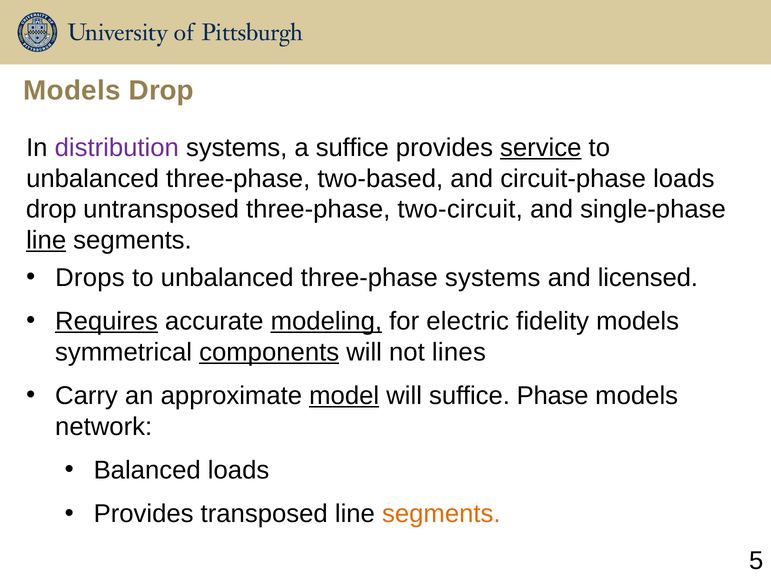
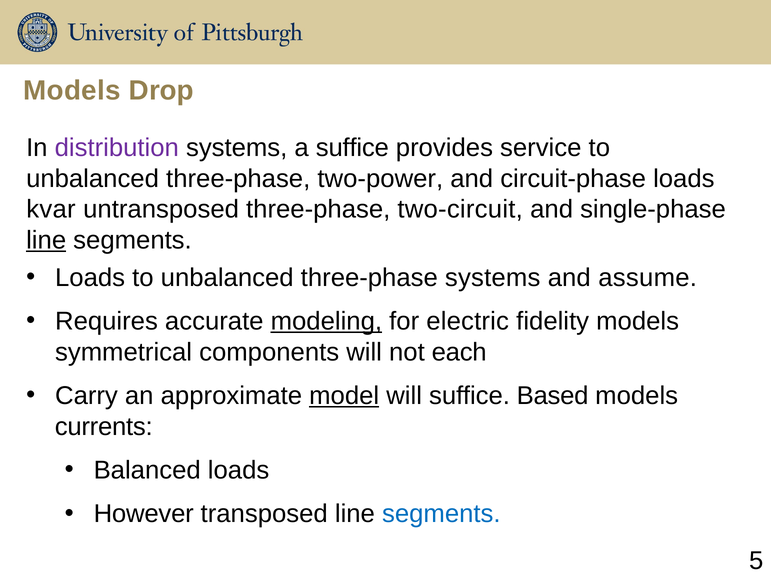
service underline: present -> none
two-based: two-based -> two-power
drop at (51, 210): drop -> kvar
Drops at (90, 278): Drops -> Loads
licensed: licensed -> assume
Requires underline: present -> none
components underline: present -> none
lines: lines -> each
Phase: Phase -> Based
network: network -> currents
Provides at (144, 514): Provides -> However
segments at (441, 514) colour: orange -> blue
